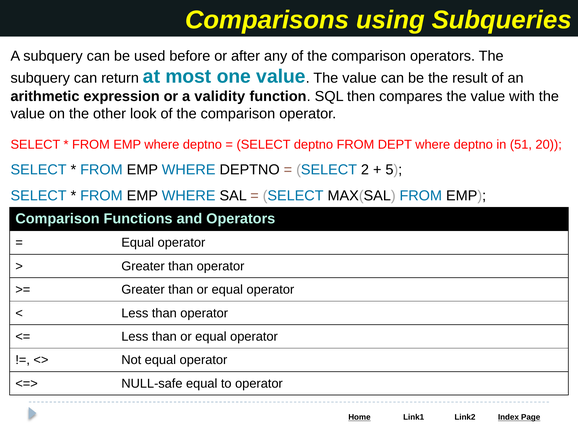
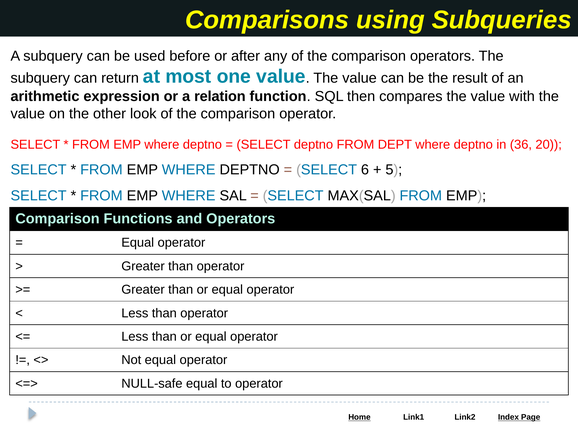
validity: validity -> relation
51: 51 -> 36
2: 2 -> 6
